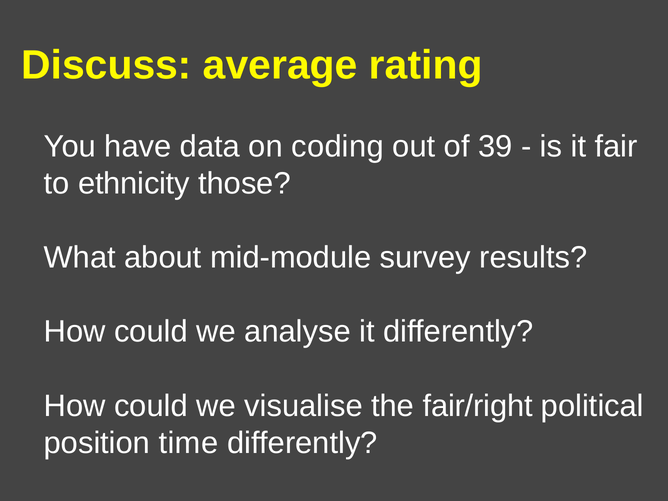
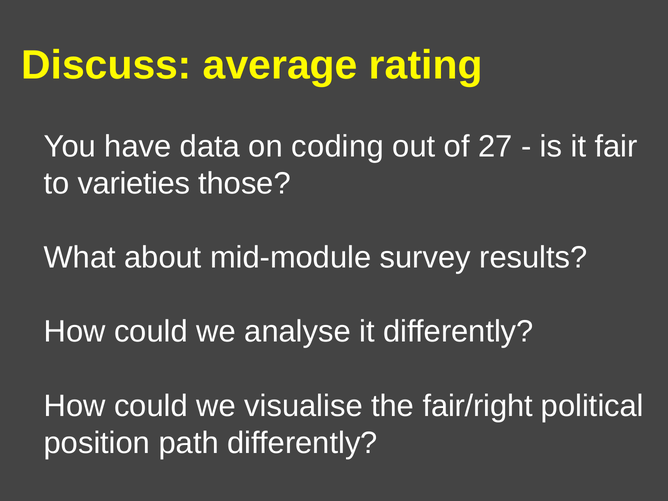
39: 39 -> 27
ethnicity: ethnicity -> varieties
time: time -> path
